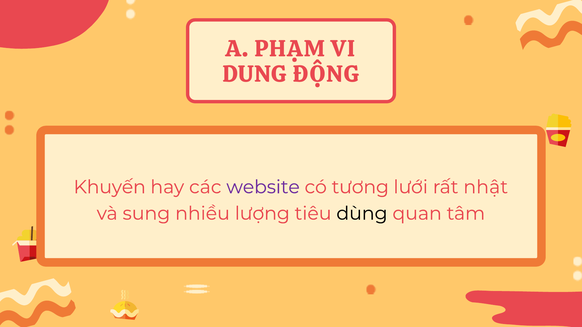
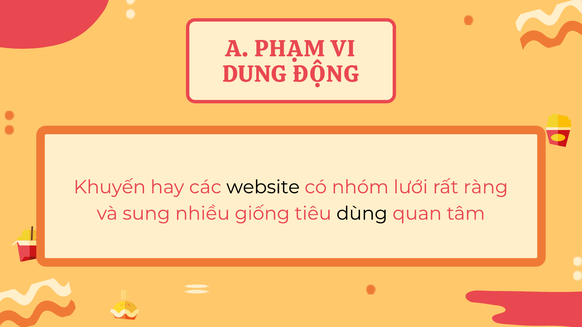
website colour: purple -> black
tương: tương -> nhóm
nhật: nhật -> ràng
lượng: lượng -> giống
